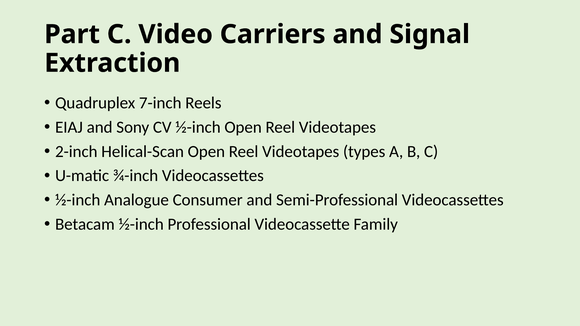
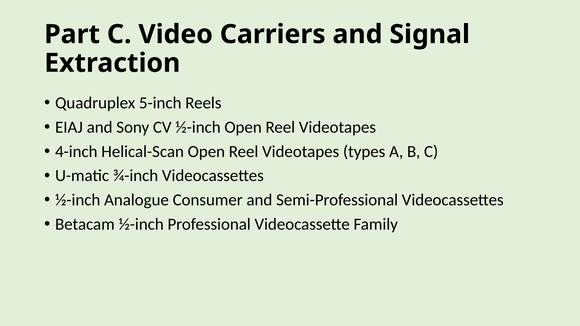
7-inch: 7-inch -> 5-inch
2-inch: 2-inch -> 4-inch
